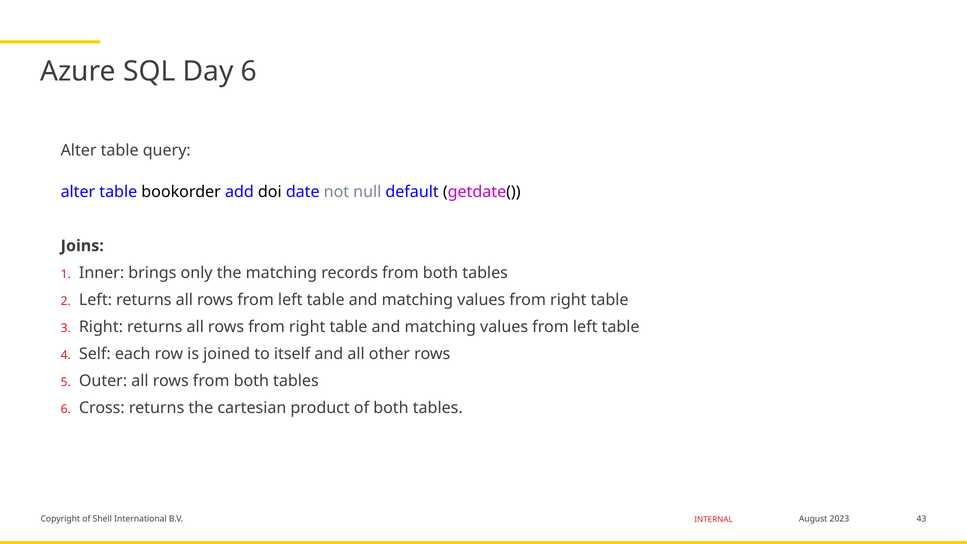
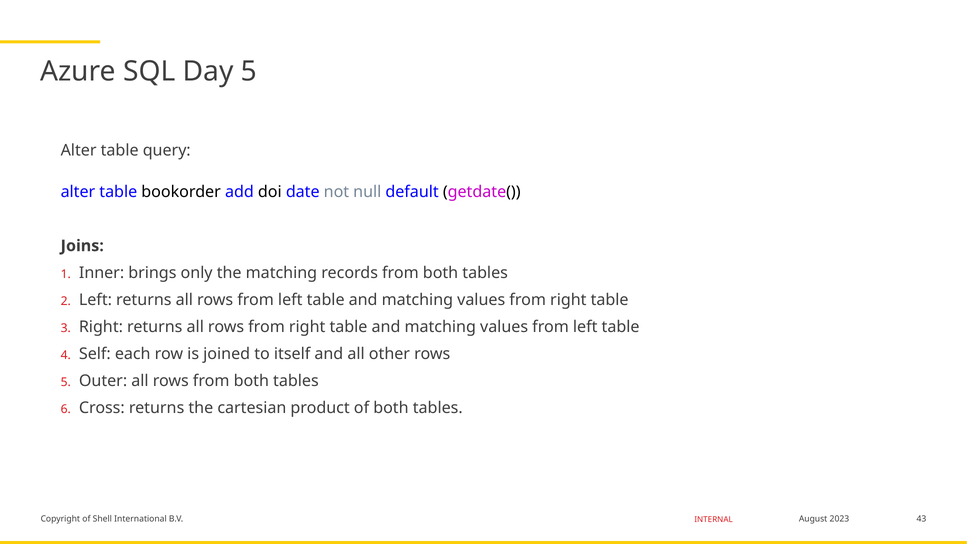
Day 6: 6 -> 5
